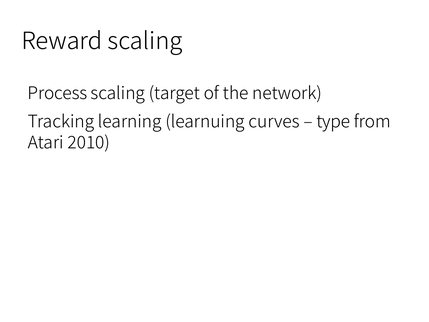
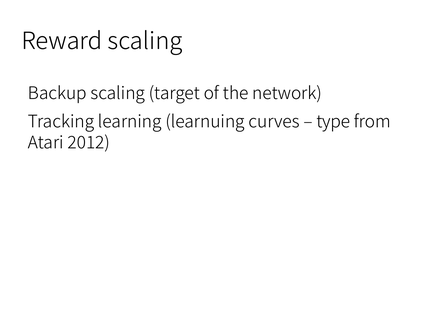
Process: Process -> Backup
2010: 2010 -> 2012
